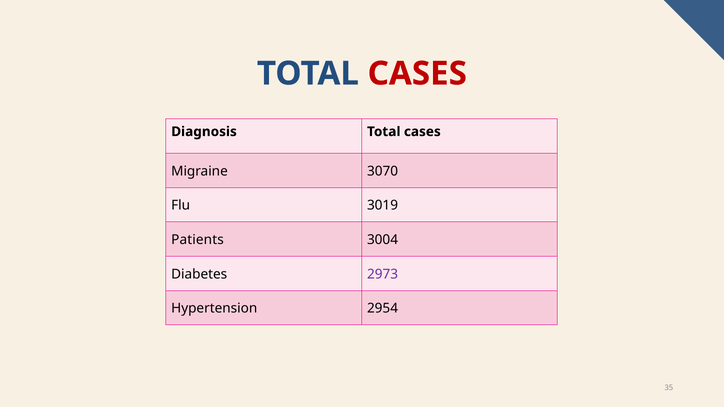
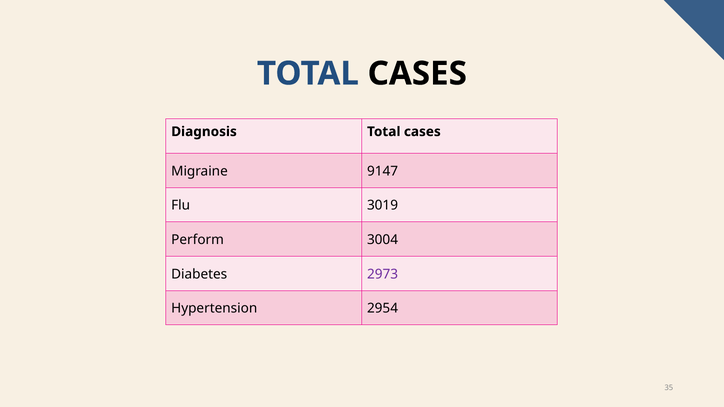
CASES at (417, 74) colour: red -> black
3070: 3070 -> 9147
Patients: Patients -> Perform
